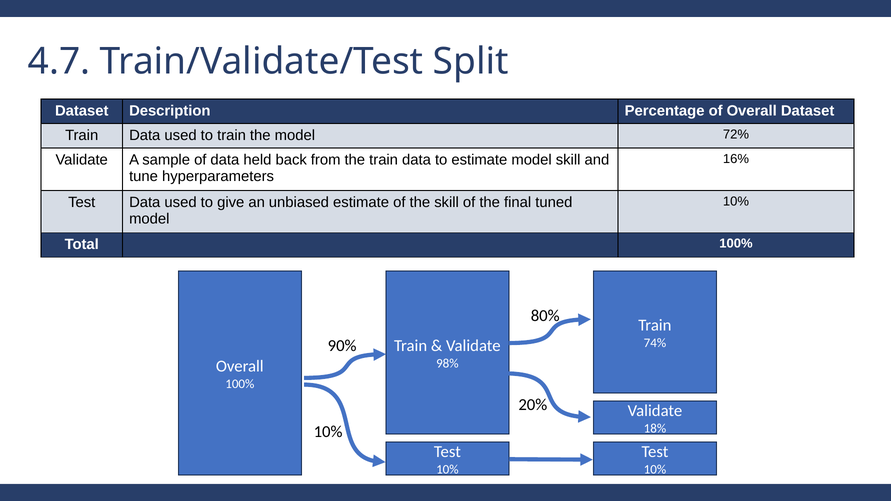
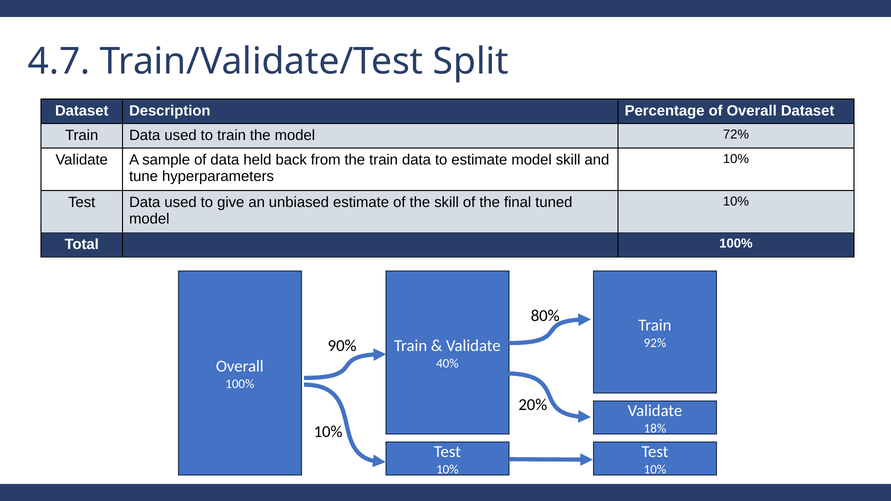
16% at (736, 159): 16% -> 10%
74%: 74% -> 92%
98%: 98% -> 40%
